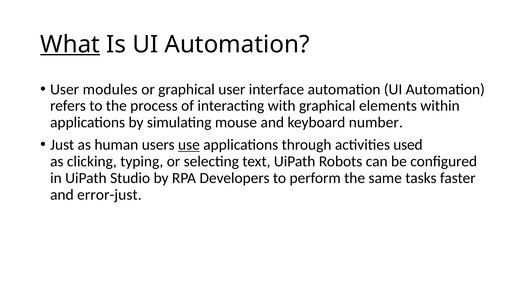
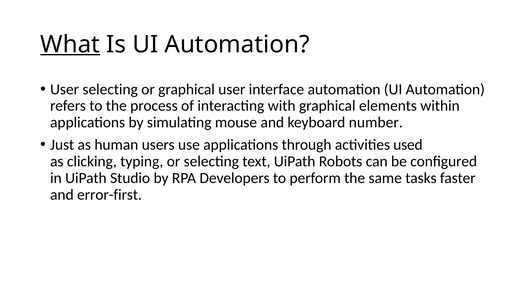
User modules: modules -> selecting
use underline: present -> none
error-just: error-just -> error-first
